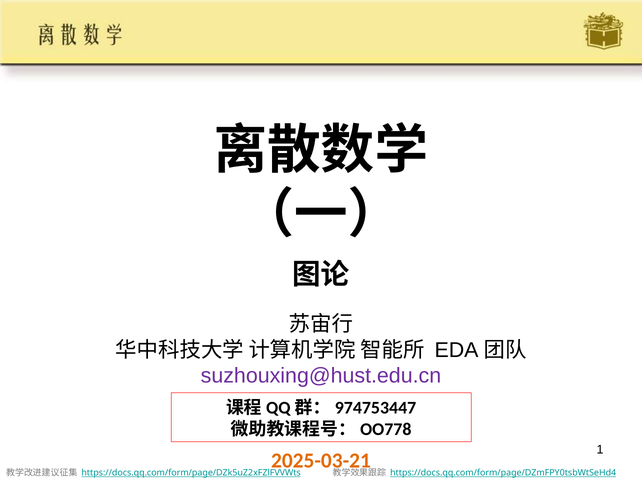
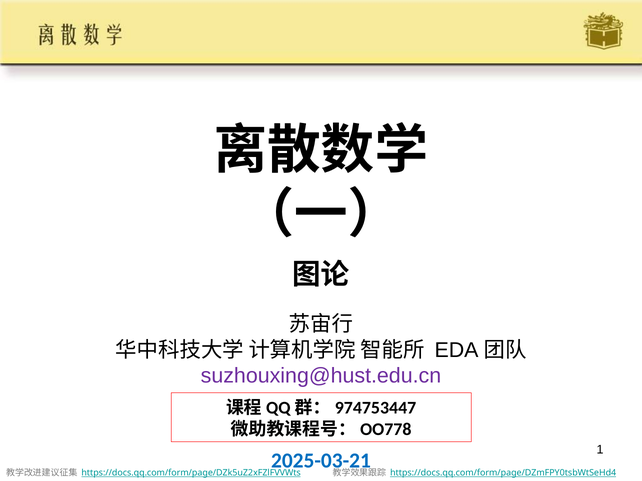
2025-03-21 colour: orange -> blue
